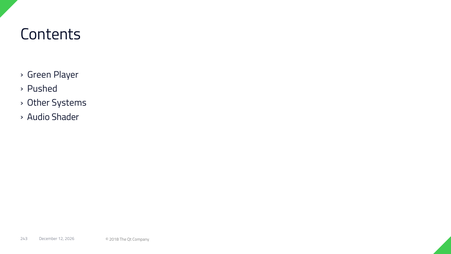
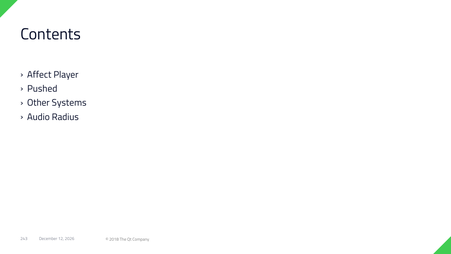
Green: Green -> Affect
Shader: Shader -> Radius
